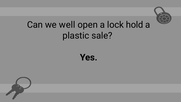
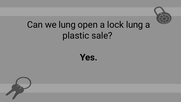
we well: well -> lung
lock hold: hold -> lung
